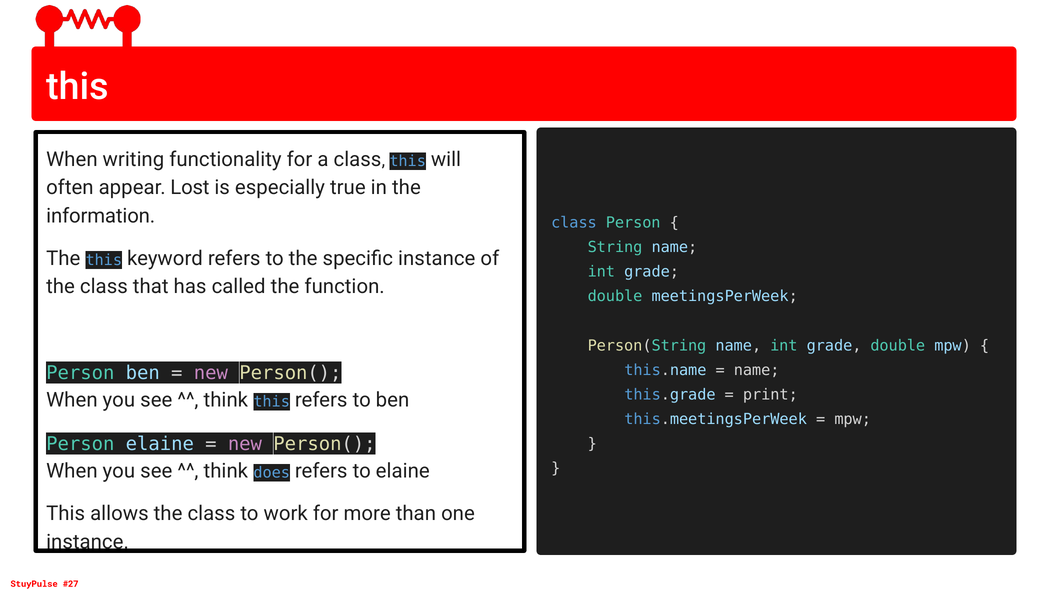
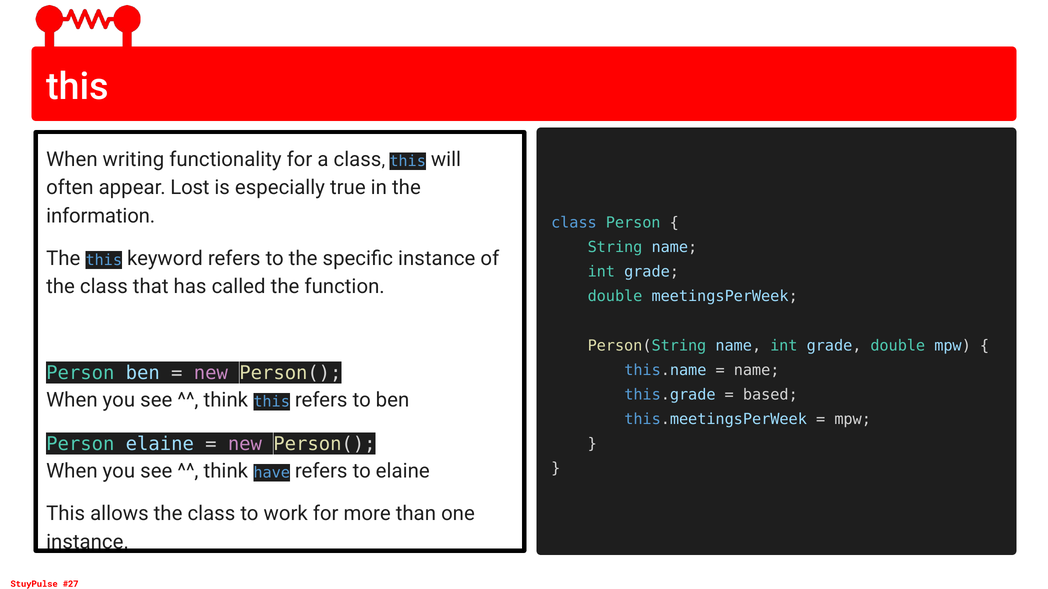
print: print -> based
does: does -> have
